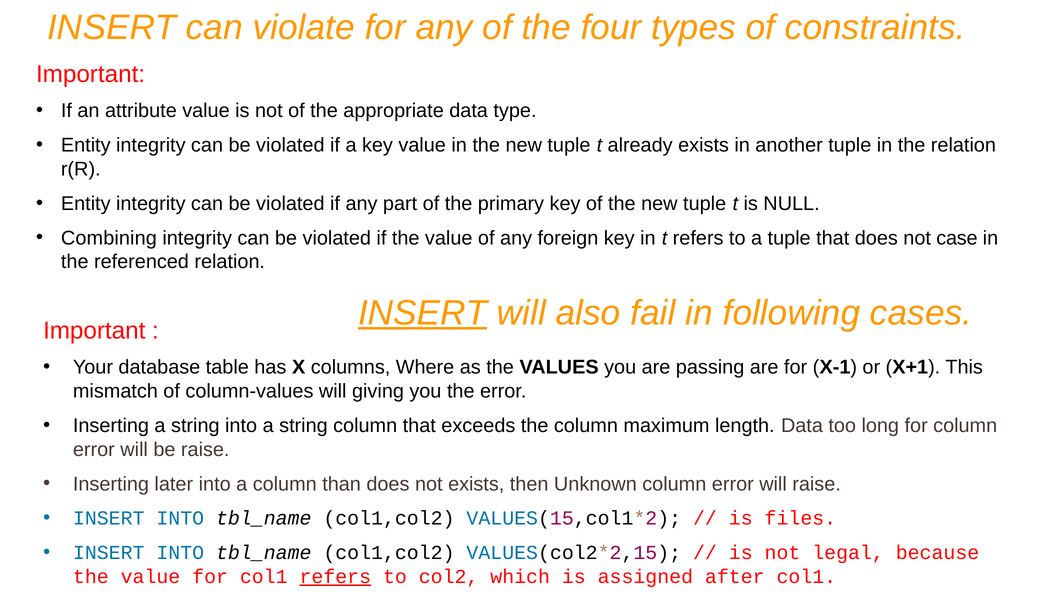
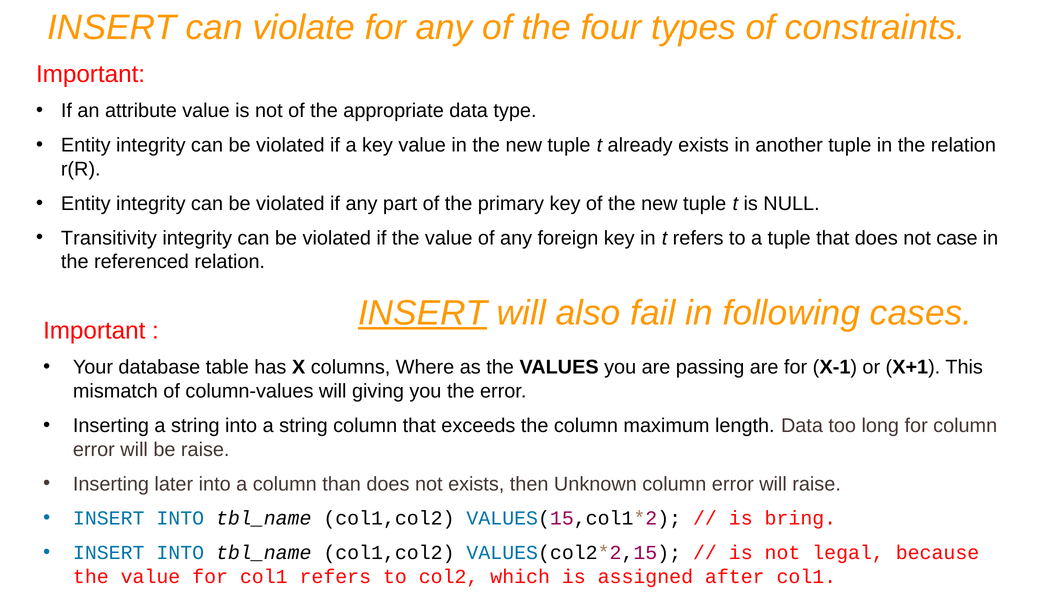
Combining: Combining -> Transitivity
files: files -> bring
refers at (335, 577) underline: present -> none
